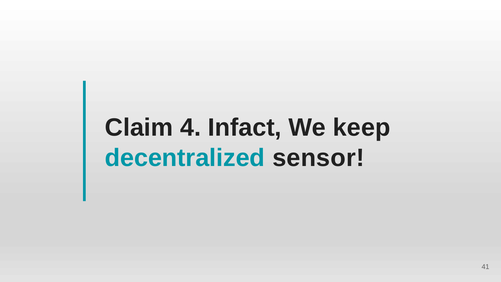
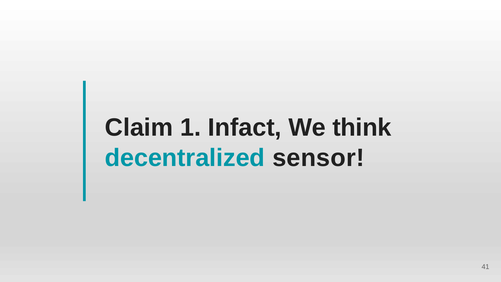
4: 4 -> 1
keep: keep -> think
